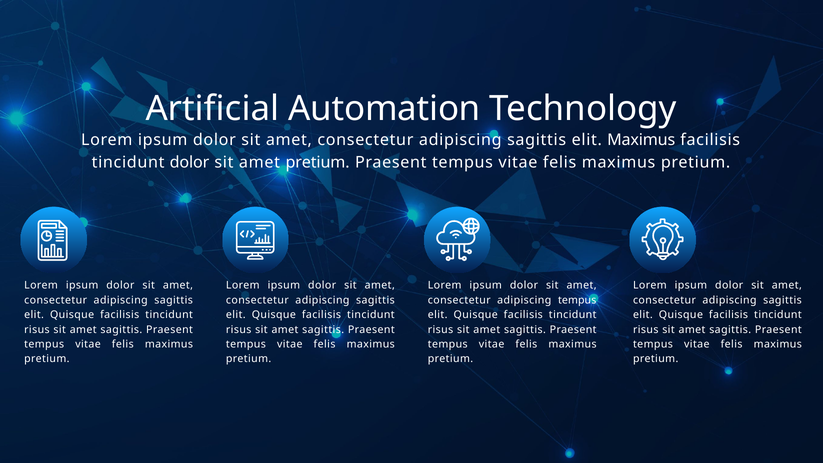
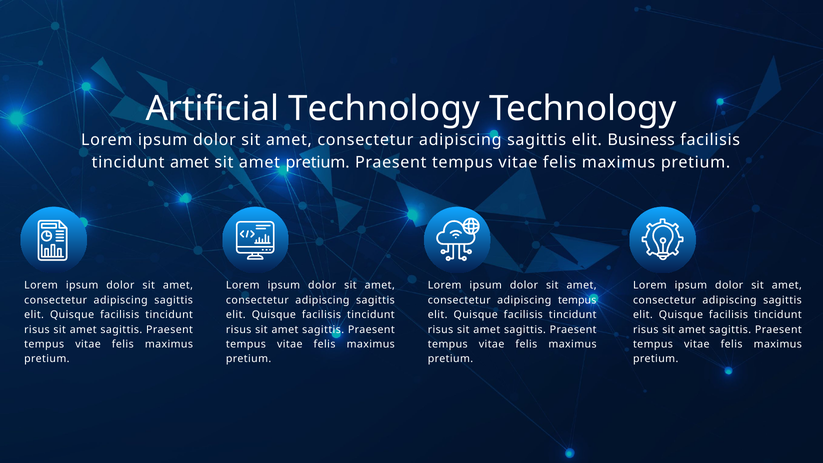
Artificial Automation: Automation -> Technology
elit Maximus: Maximus -> Business
tincidunt dolor: dolor -> amet
